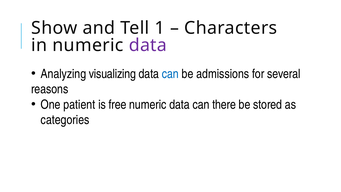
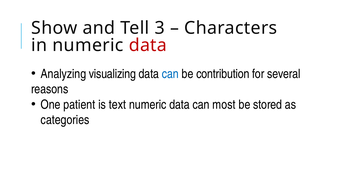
1: 1 -> 3
data at (148, 45) colour: purple -> red
admissions: admissions -> contribution
free: free -> text
there: there -> most
